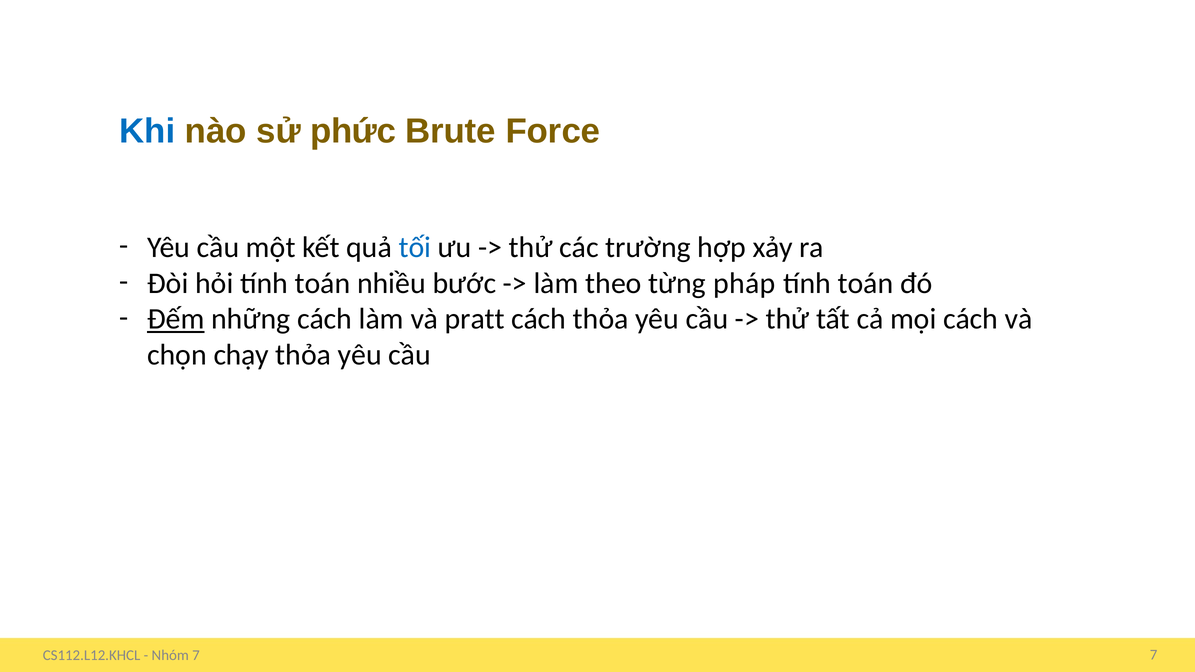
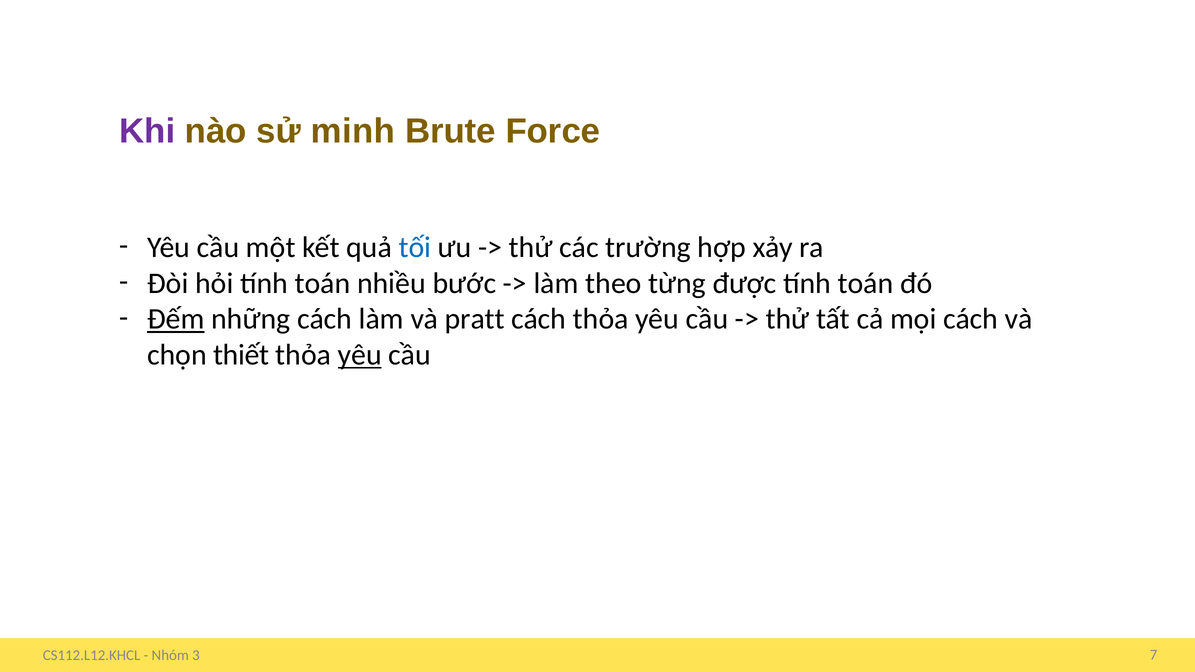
Khi colour: blue -> purple
phức: phức -> minh
pháp: pháp -> được
chạy: chạy -> thiết
yêu at (360, 355) underline: none -> present
Nhóm 7: 7 -> 3
